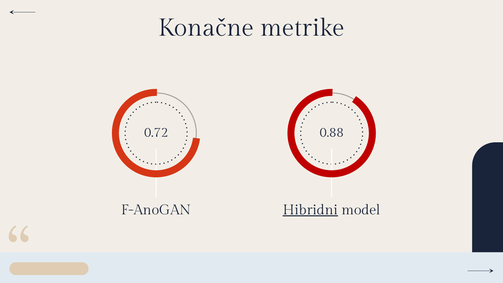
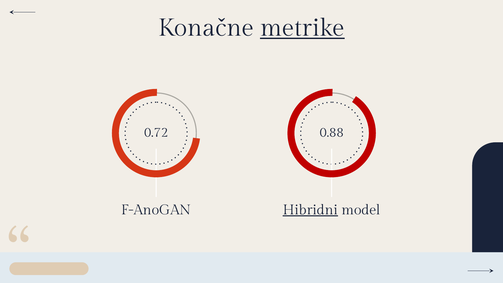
metrike underline: none -> present
